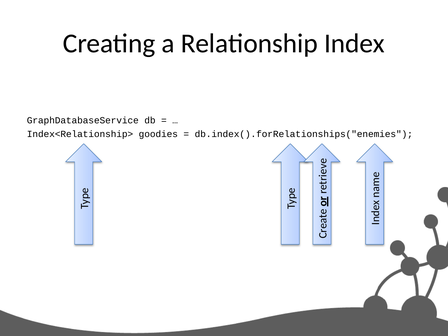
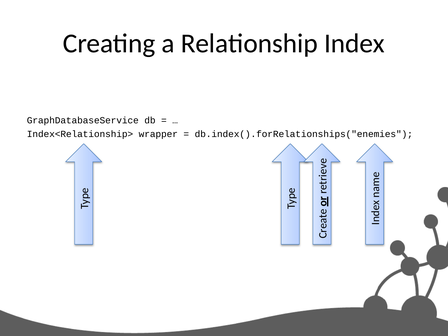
goodies: goodies -> wrapper
